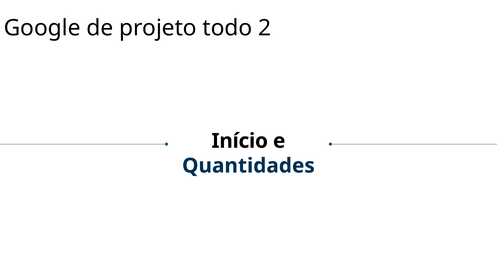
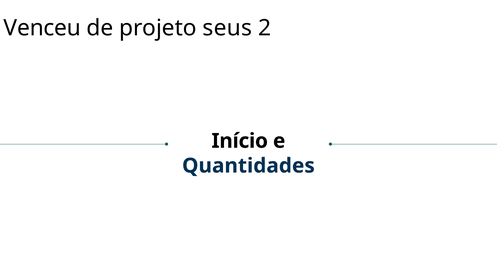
Google: Google -> Venceu
todo: todo -> seus
